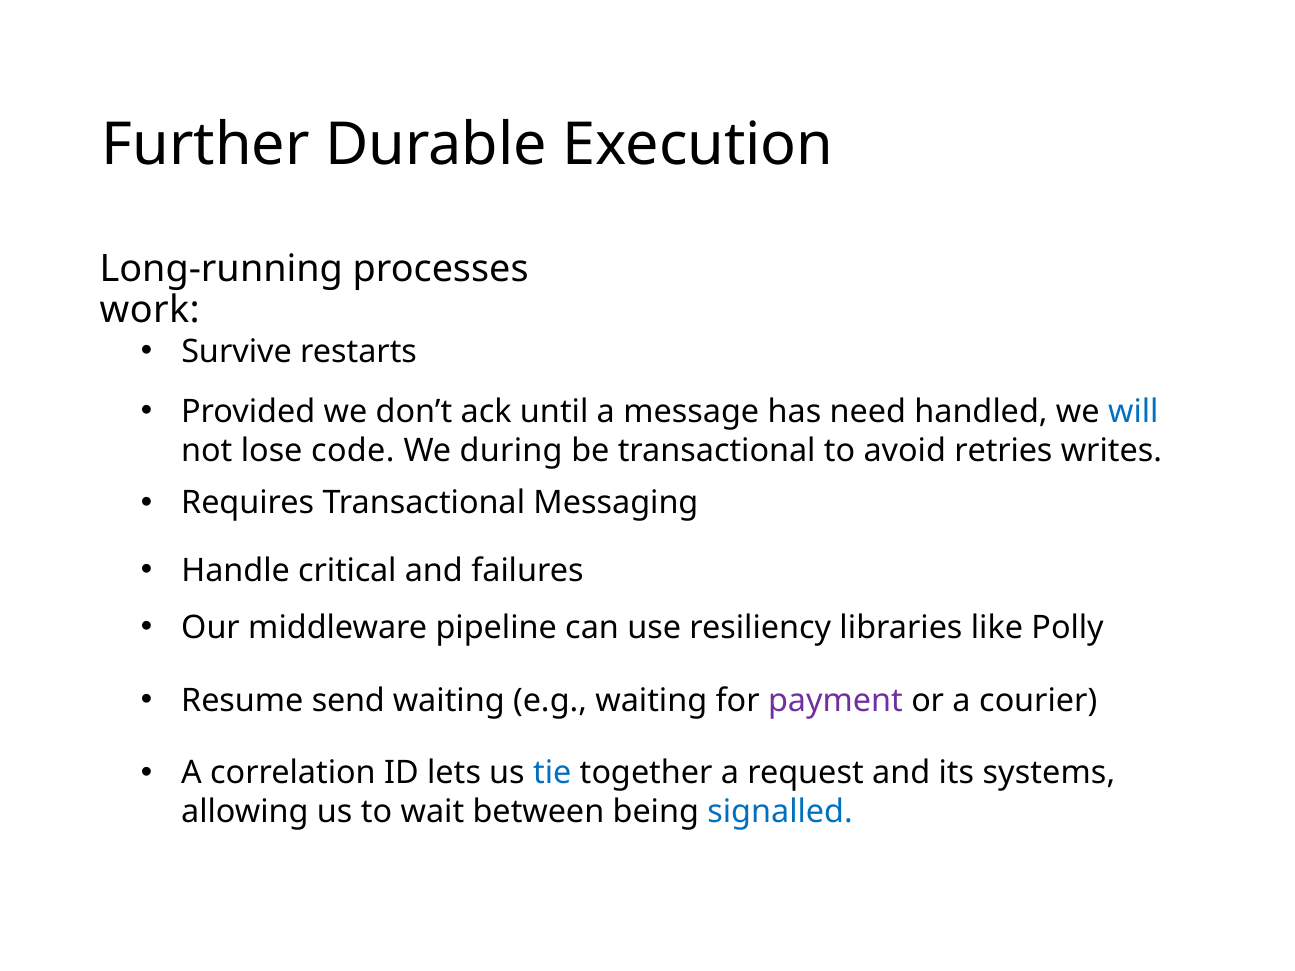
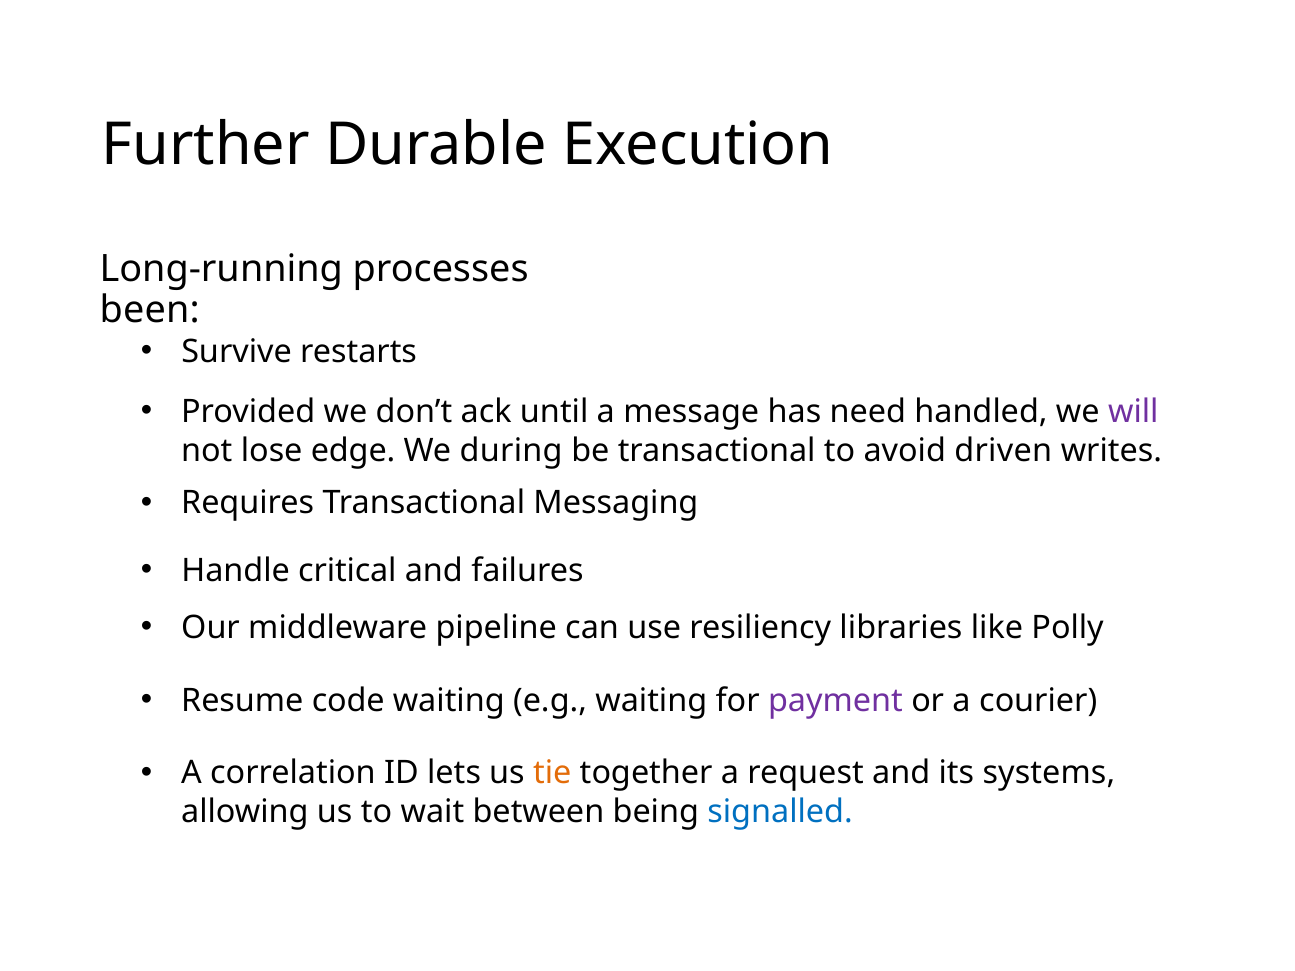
work: work -> been
will colour: blue -> purple
code: code -> edge
retries: retries -> driven
send: send -> code
tie colour: blue -> orange
